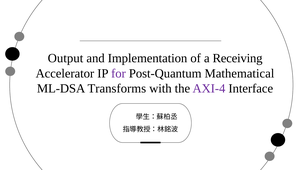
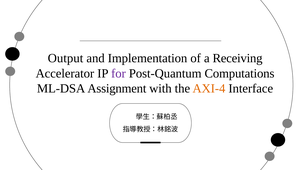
Mathematical: Mathematical -> Computations
Transforms: Transforms -> Assignment
AXI-4 colour: purple -> orange
